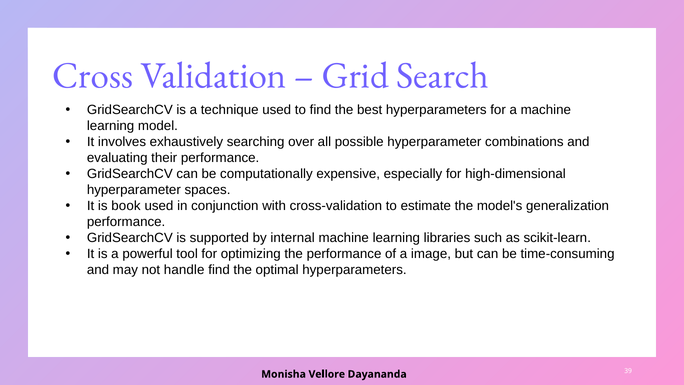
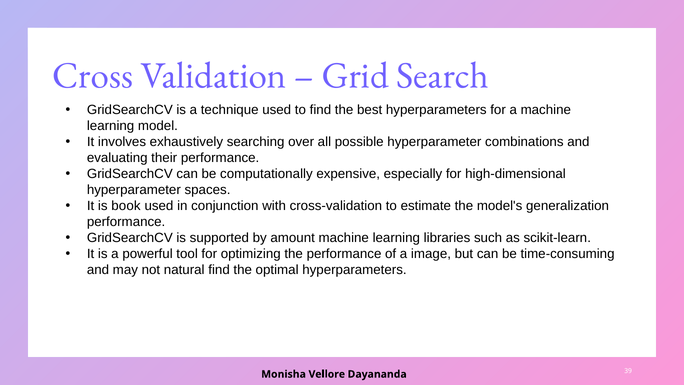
internal: internal -> amount
handle: handle -> natural
